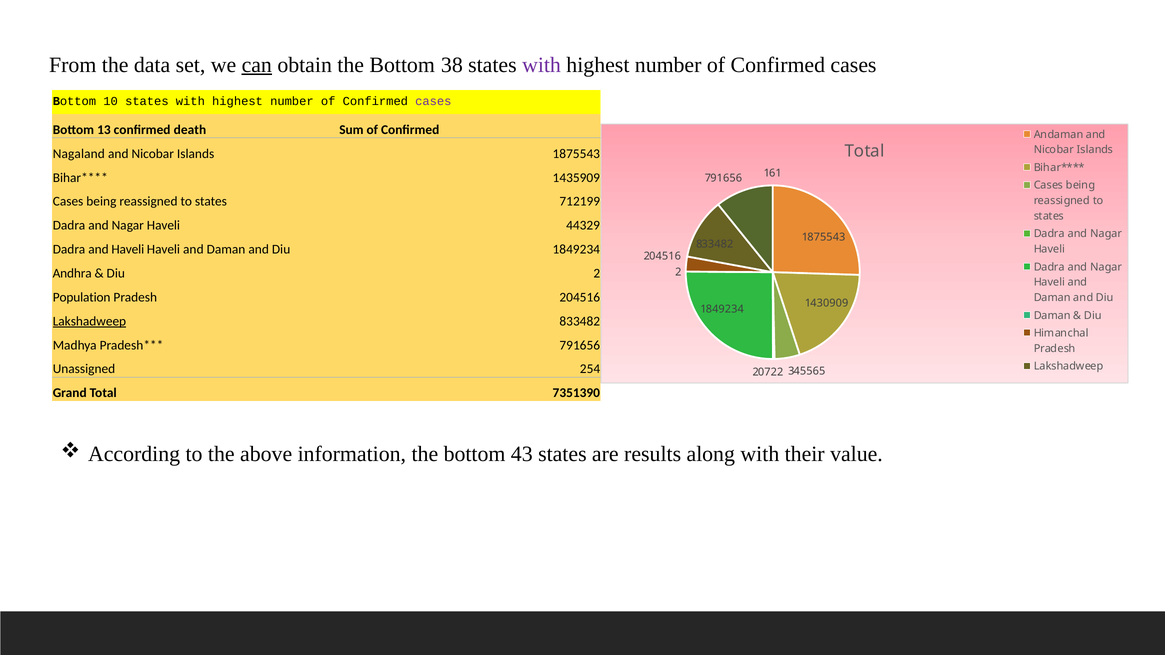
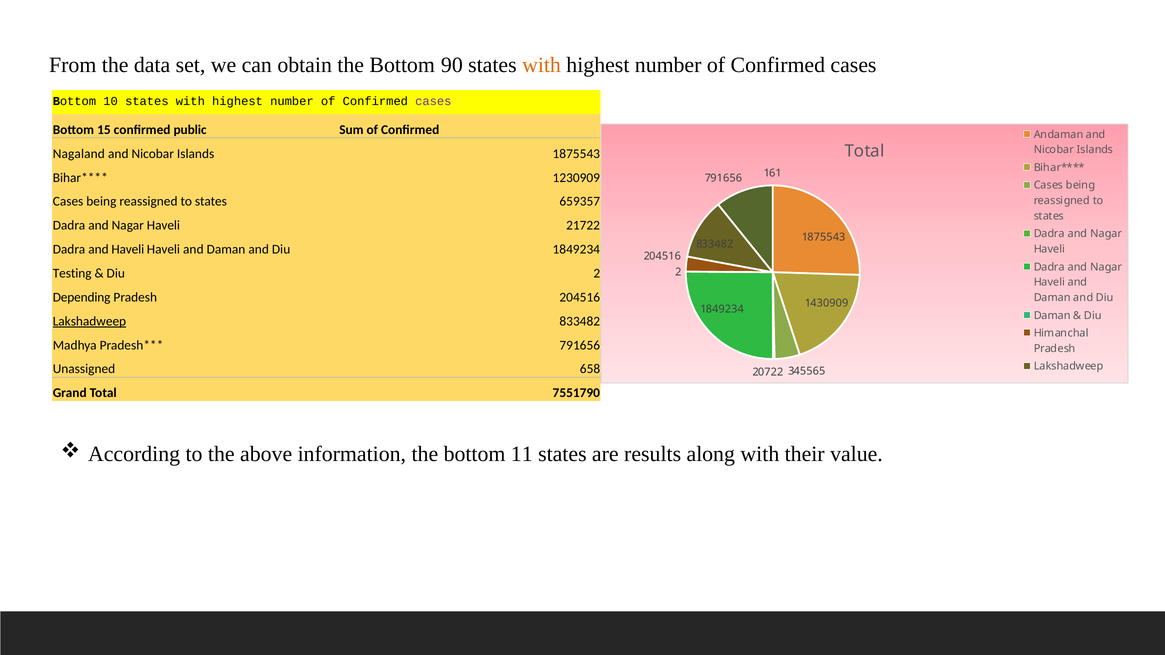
can underline: present -> none
38: 38 -> 90
with at (541, 65) colour: purple -> orange
13: 13 -> 15
death: death -> public
1435909: 1435909 -> 1230909
712199: 712199 -> 659357
44329: 44329 -> 21722
Andhra: Andhra -> Testing
Population: Population -> Depending
254: 254 -> 658
7351390: 7351390 -> 7551790
43: 43 -> 11
